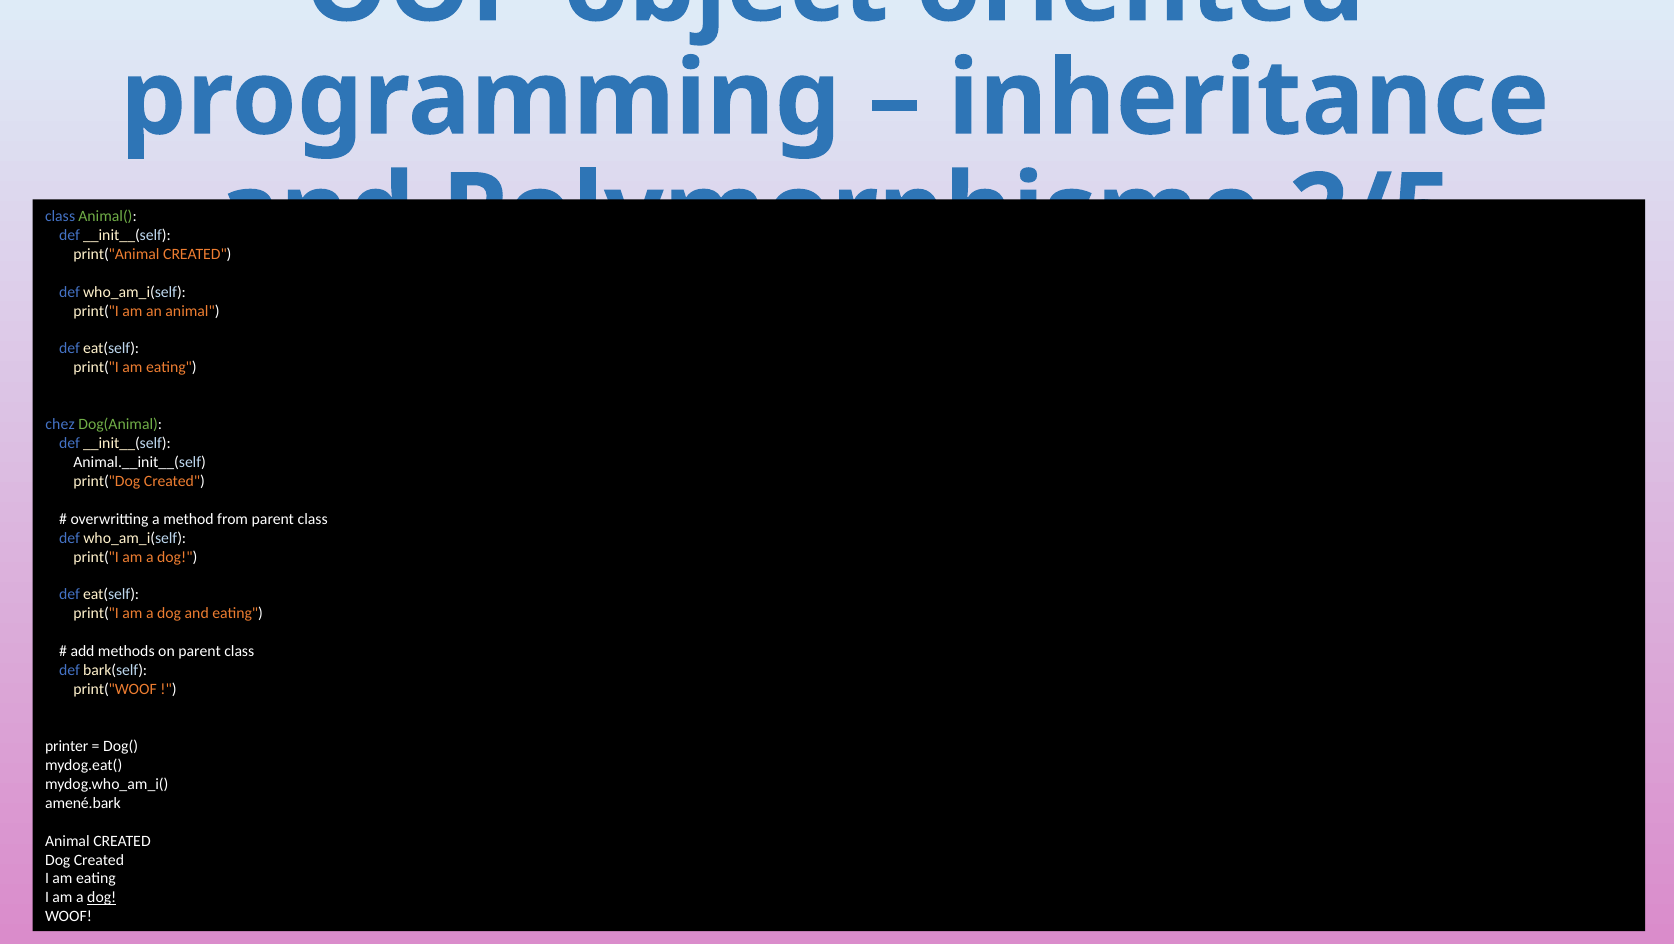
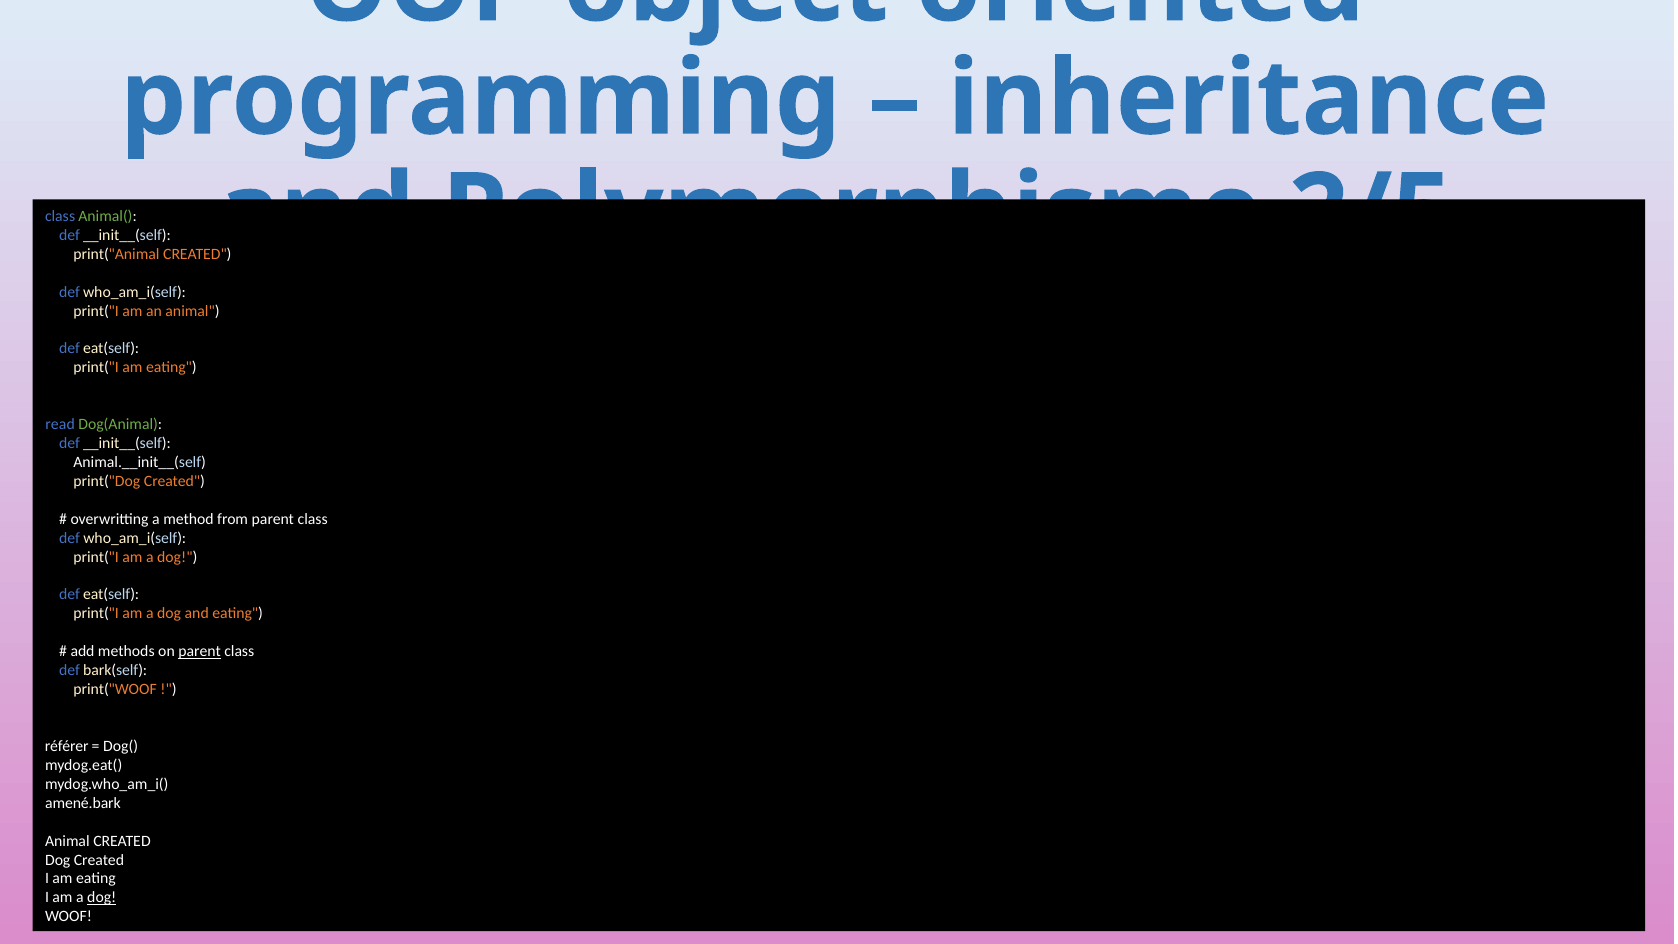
chez: chez -> read
parent at (200, 651) underline: none -> present
printer: printer -> référer
